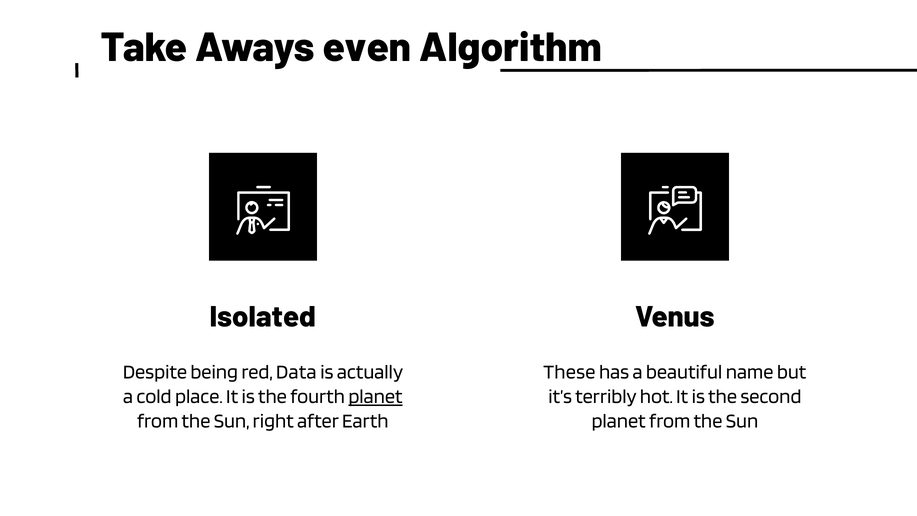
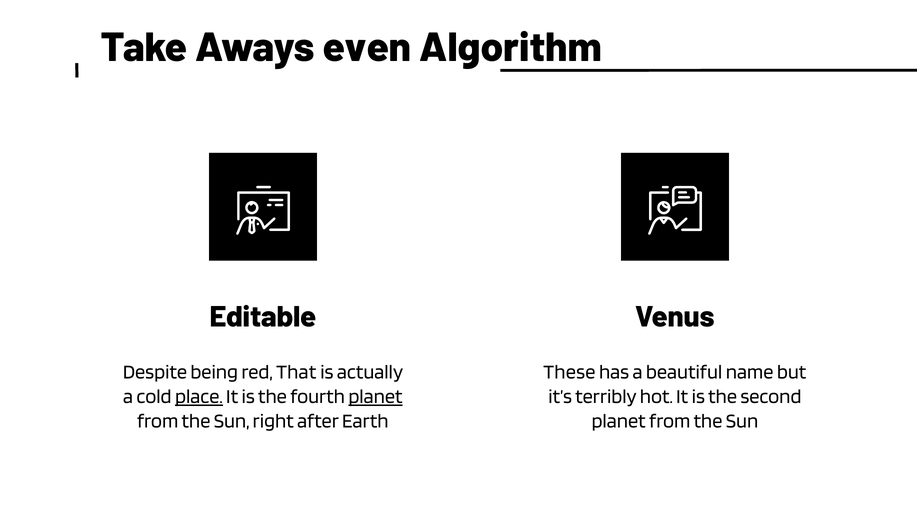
Isolated: Isolated -> Editable
Data: Data -> That
place underline: none -> present
